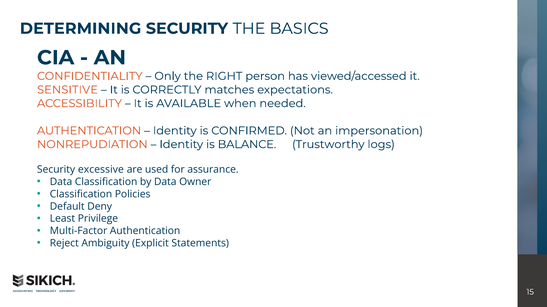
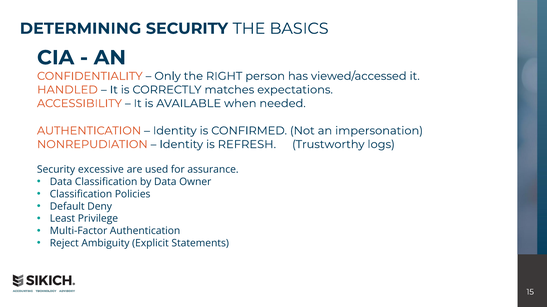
SENSITIVE: SENSITIVE -> HANDLED
BALANCE: BALANCE -> REFRESH
